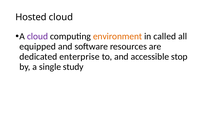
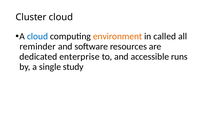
Hosted: Hosted -> Cluster
cloud at (37, 36) colour: purple -> blue
equipped: equipped -> reminder
stop: stop -> runs
